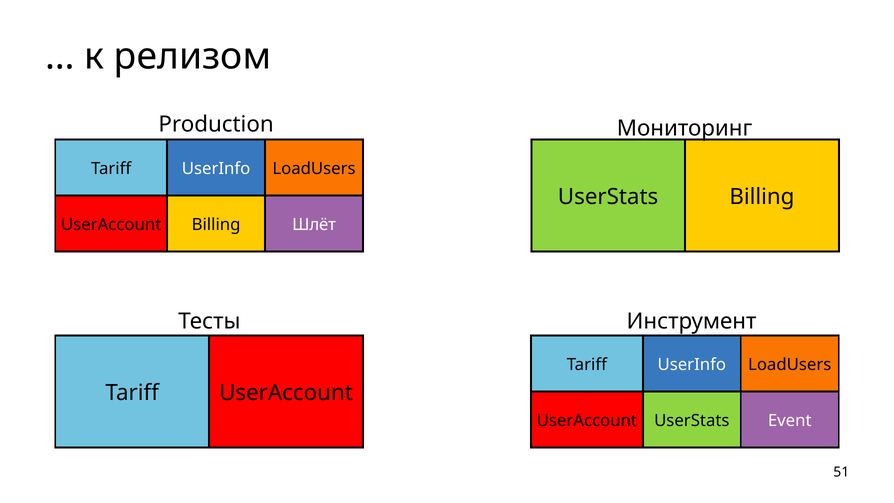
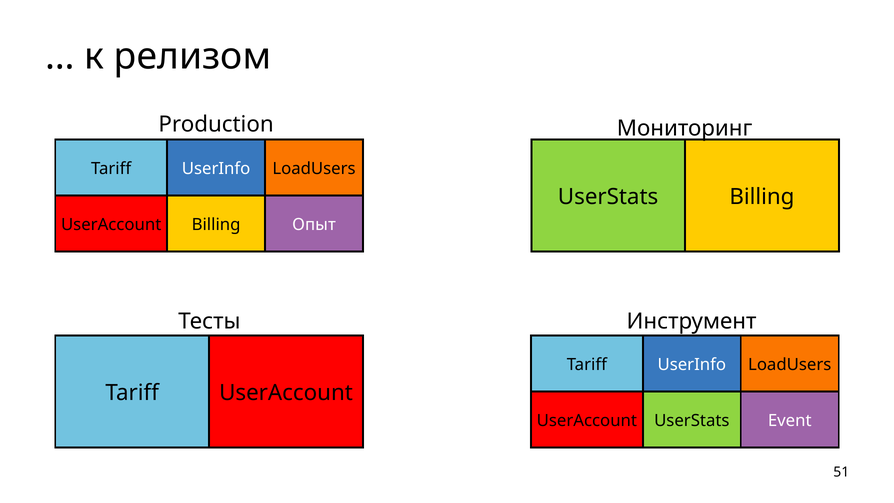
Шлёт: Шлёт -> Опыт
